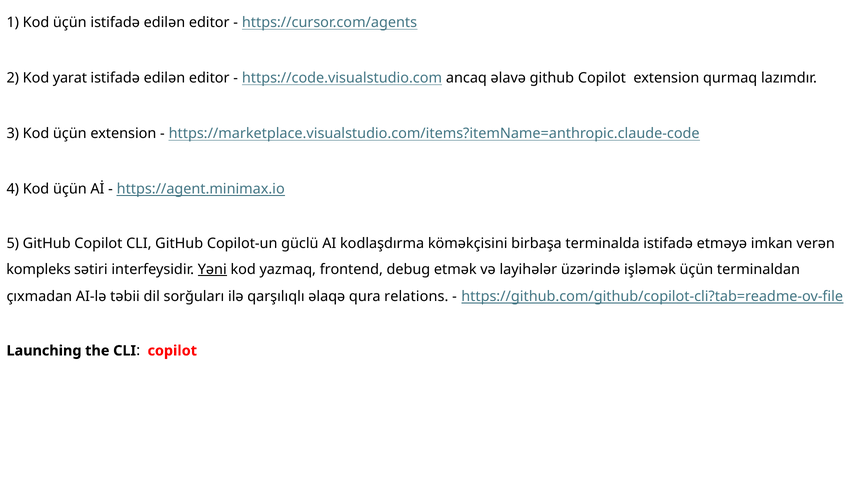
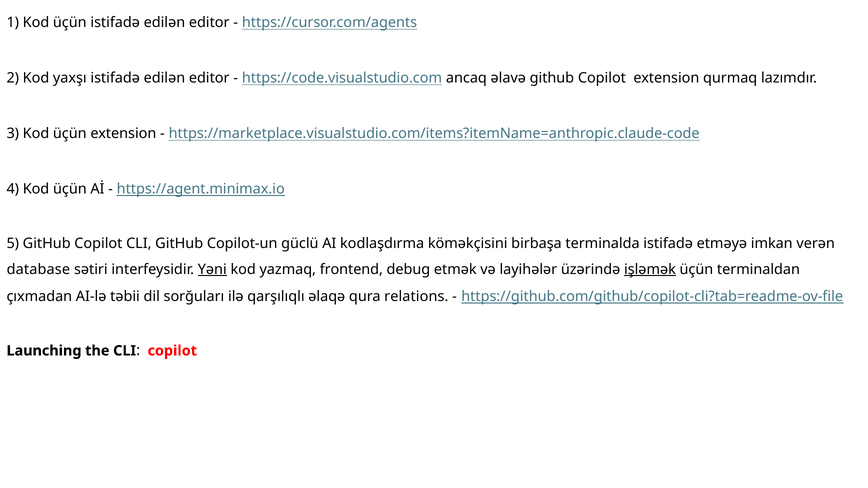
yarat: yarat -> yaxşı
kompleks: kompleks -> database
işləmək underline: none -> present
